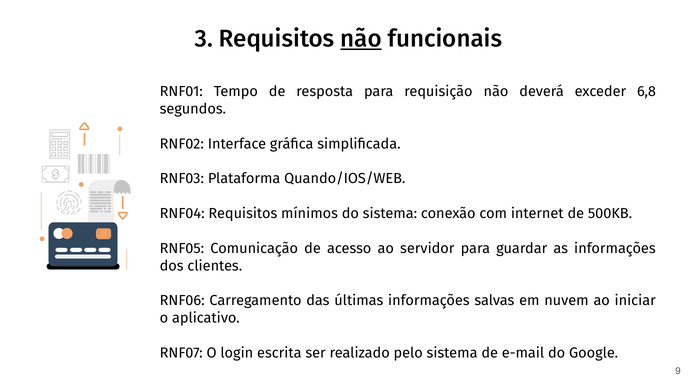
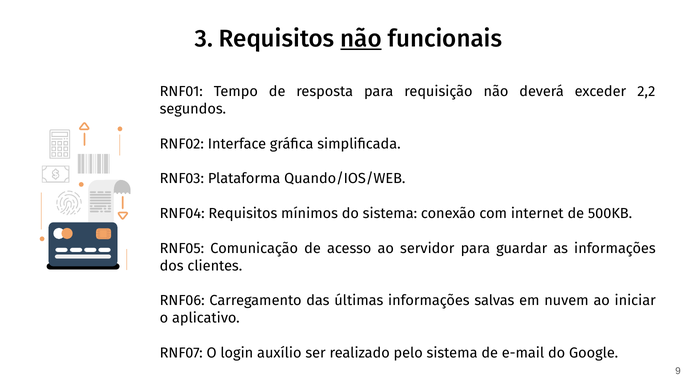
6,8: 6,8 -> 2,2
escrita: escrita -> auxílio
